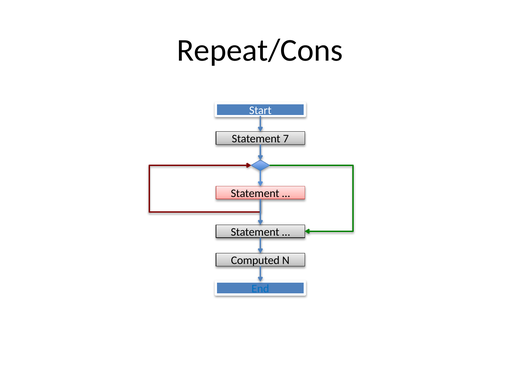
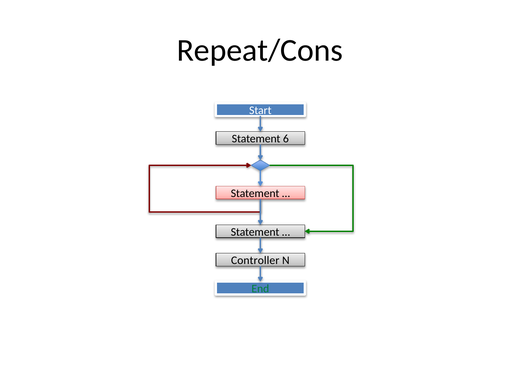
7: 7 -> 6
Computed: Computed -> Controller
End colour: blue -> green
